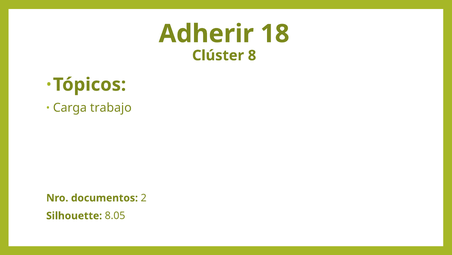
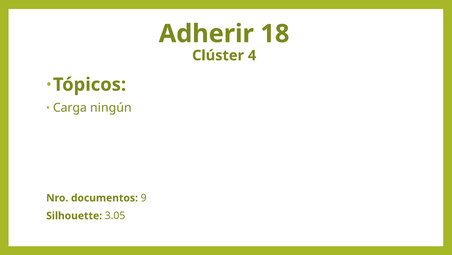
8: 8 -> 4
trabajo: trabajo -> ningún
2: 2 -> 9
8.05: 8.05 -> 3.05
